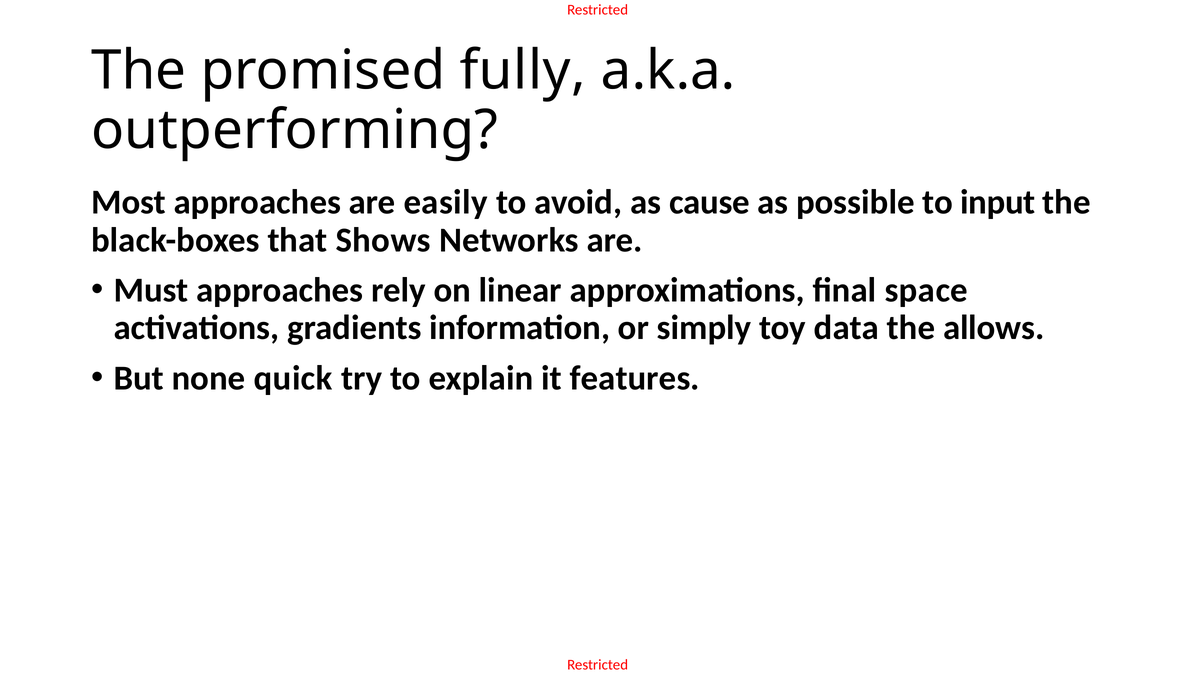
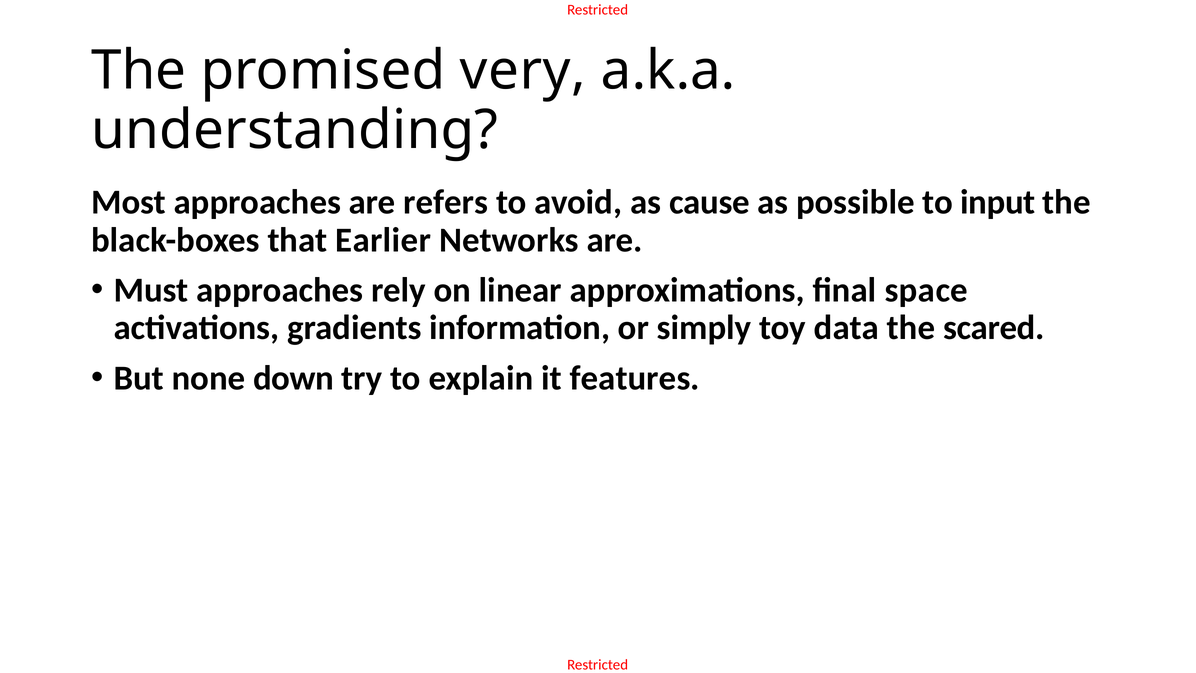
fully: fully -> very
outperforming: outperforming -> understanding
easily: easily -> refers
Shows: Shows -> Earlier
allows: allows -> scared
quick: quick -> down
